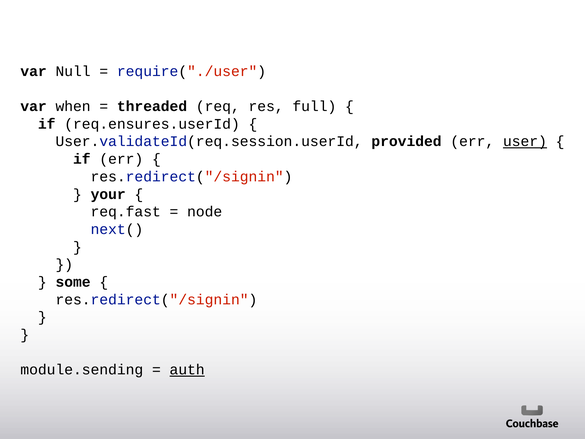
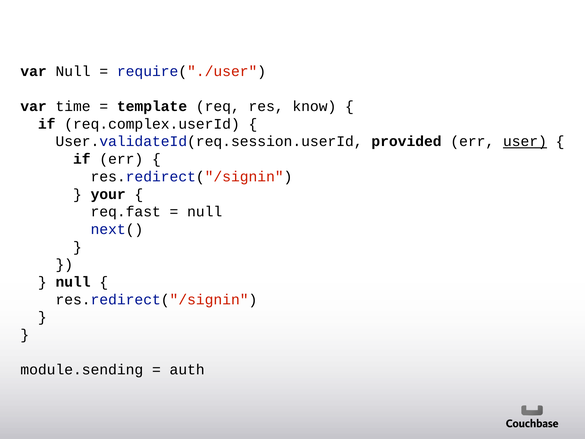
when: when -> time
threaded: threaded -> template
full: full -> know
req.ensures.userId: req.ensures.userId -> req.complex.userId
node at (205, 212): node -> null
some at (73, 282): some -> null
auth underline: present -> none
